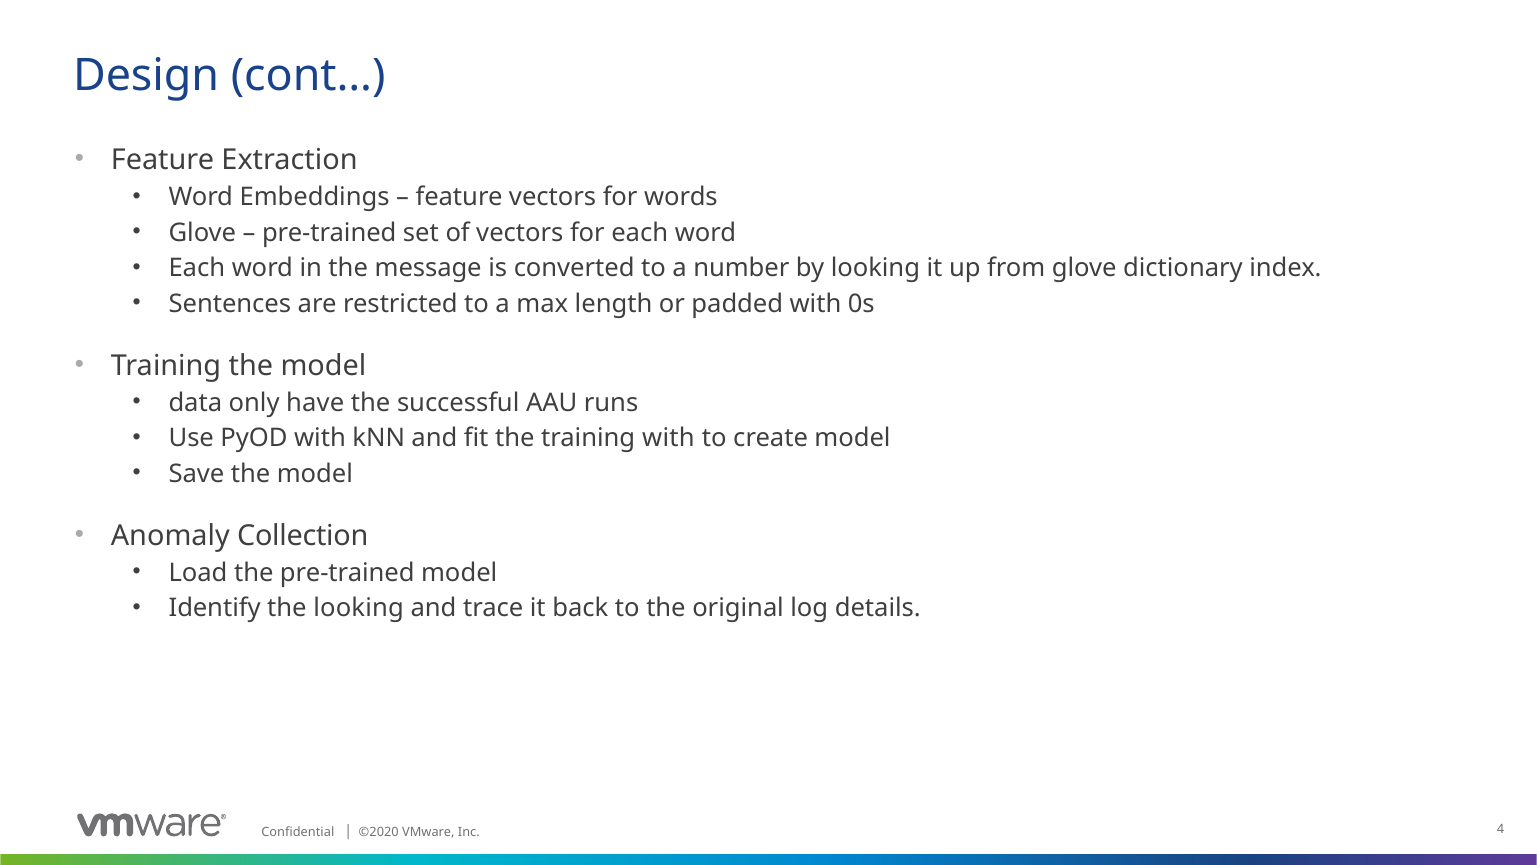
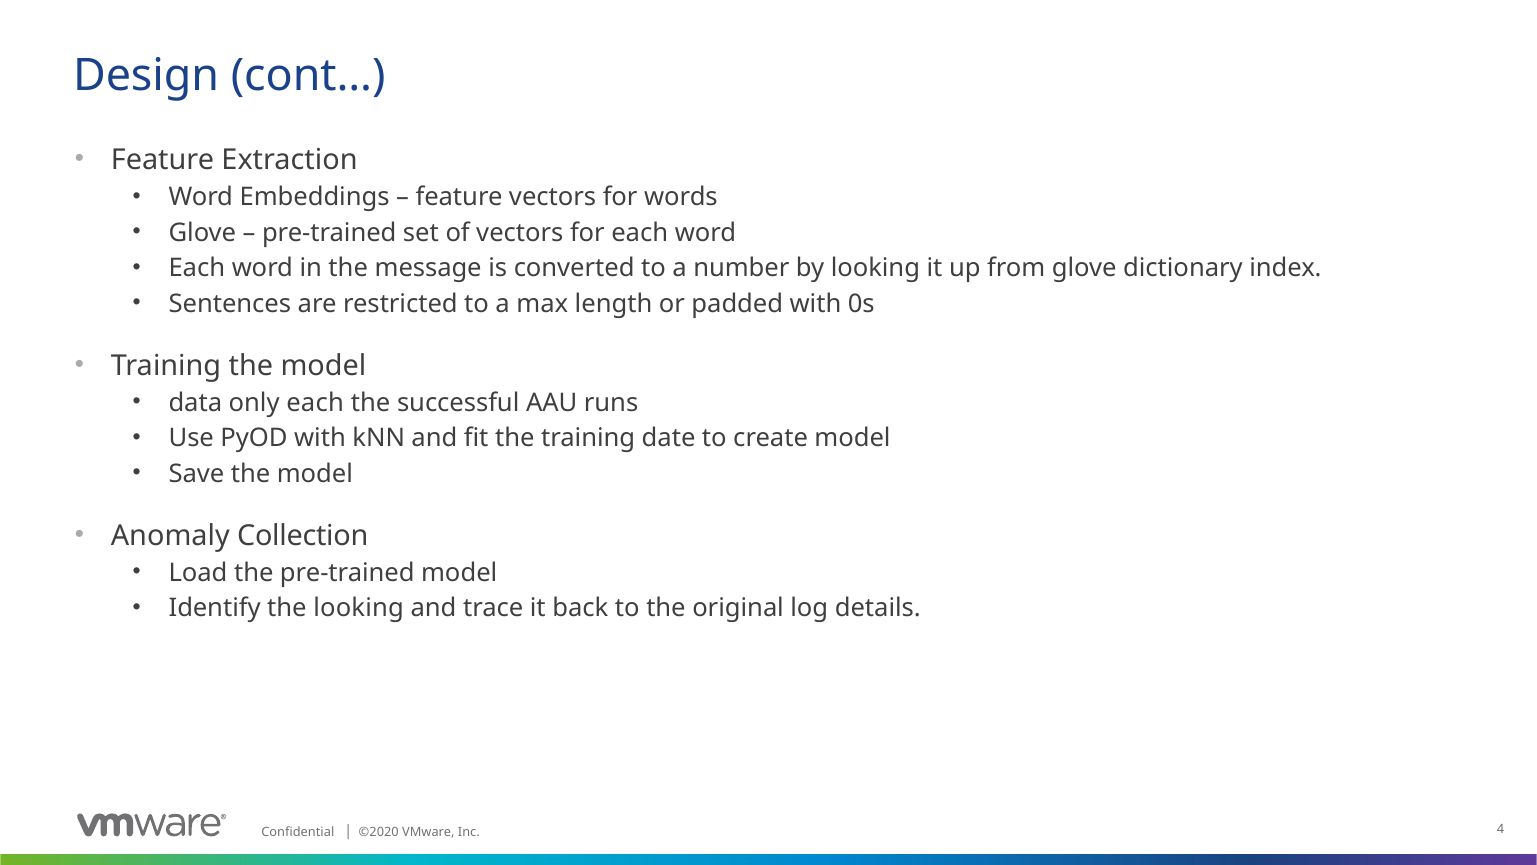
only have: have -> each
training with: with -> date
